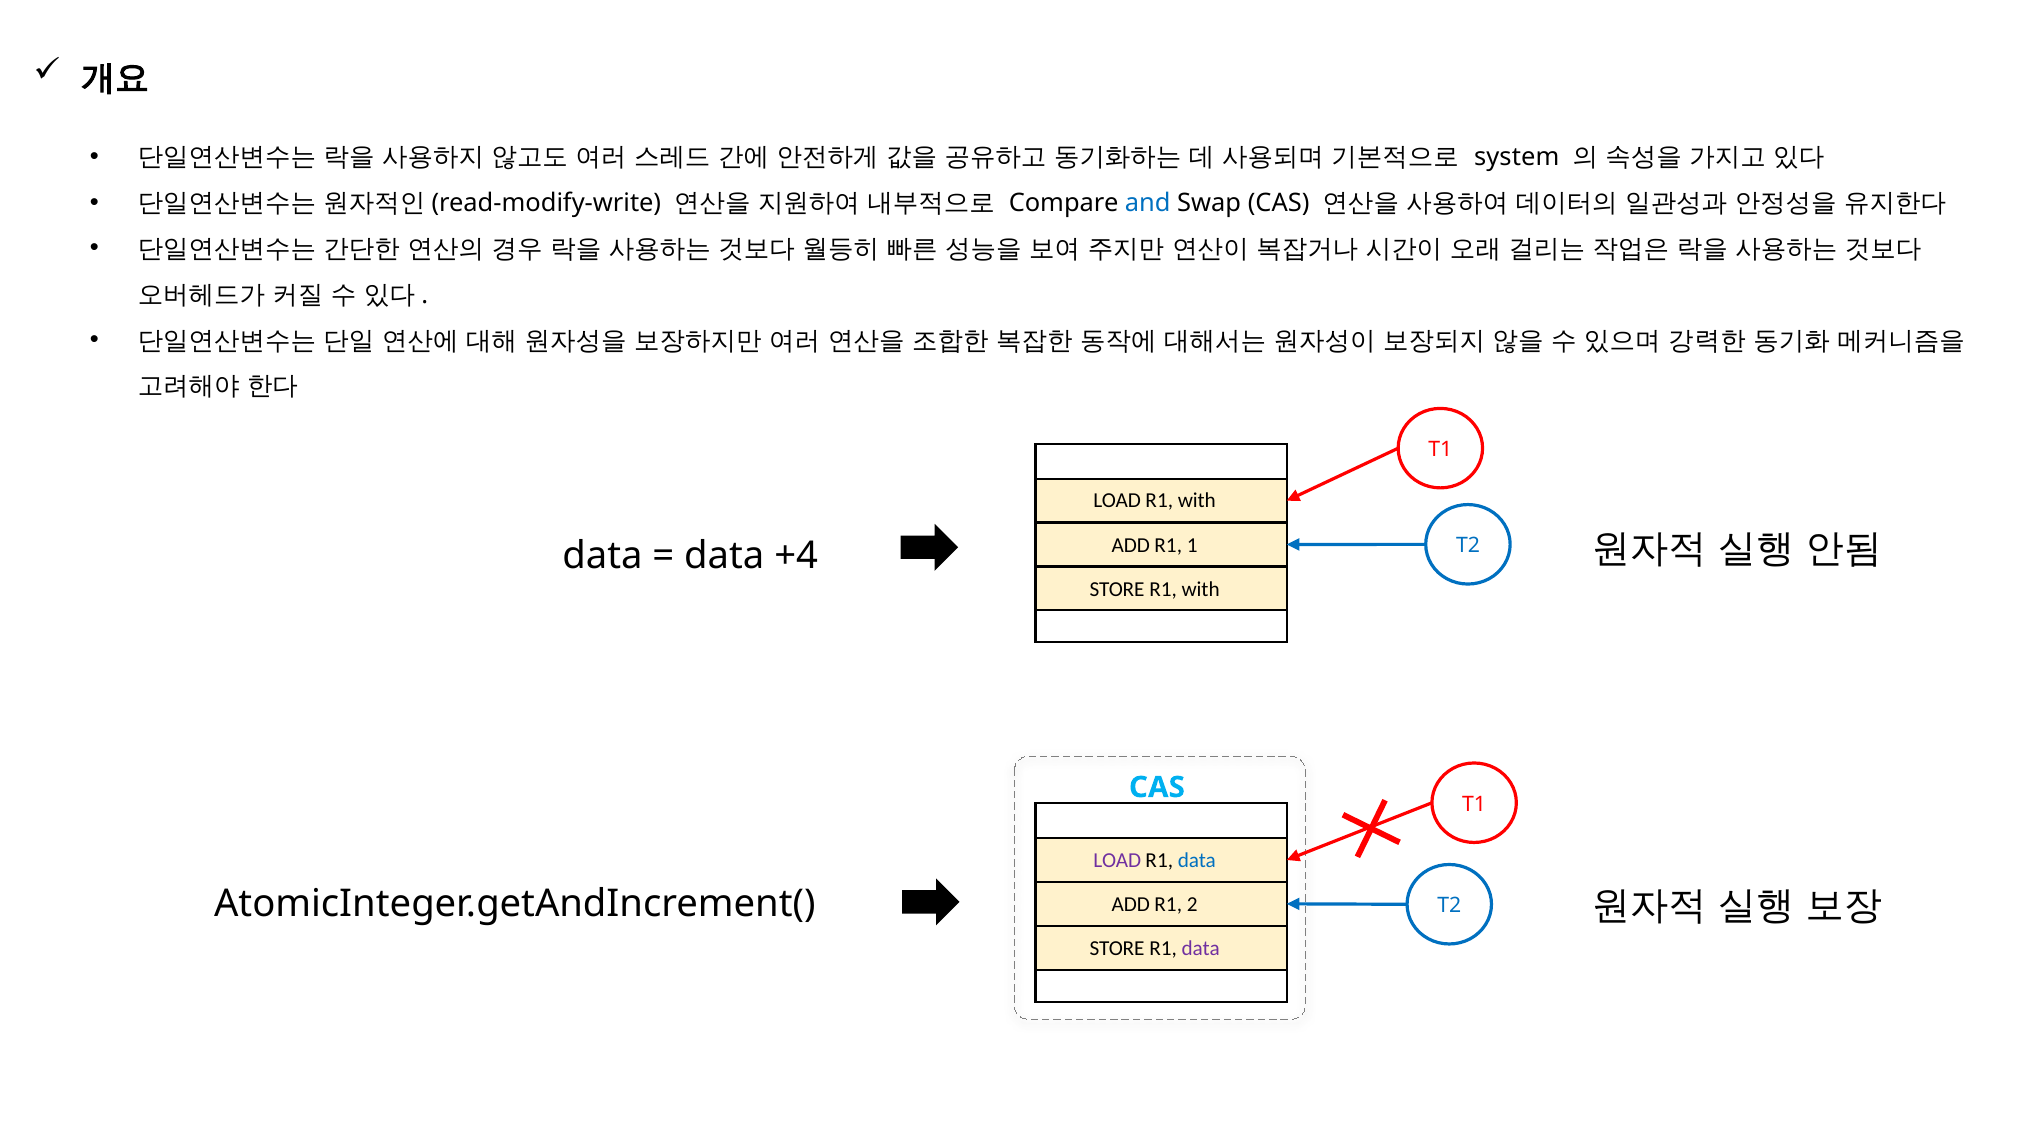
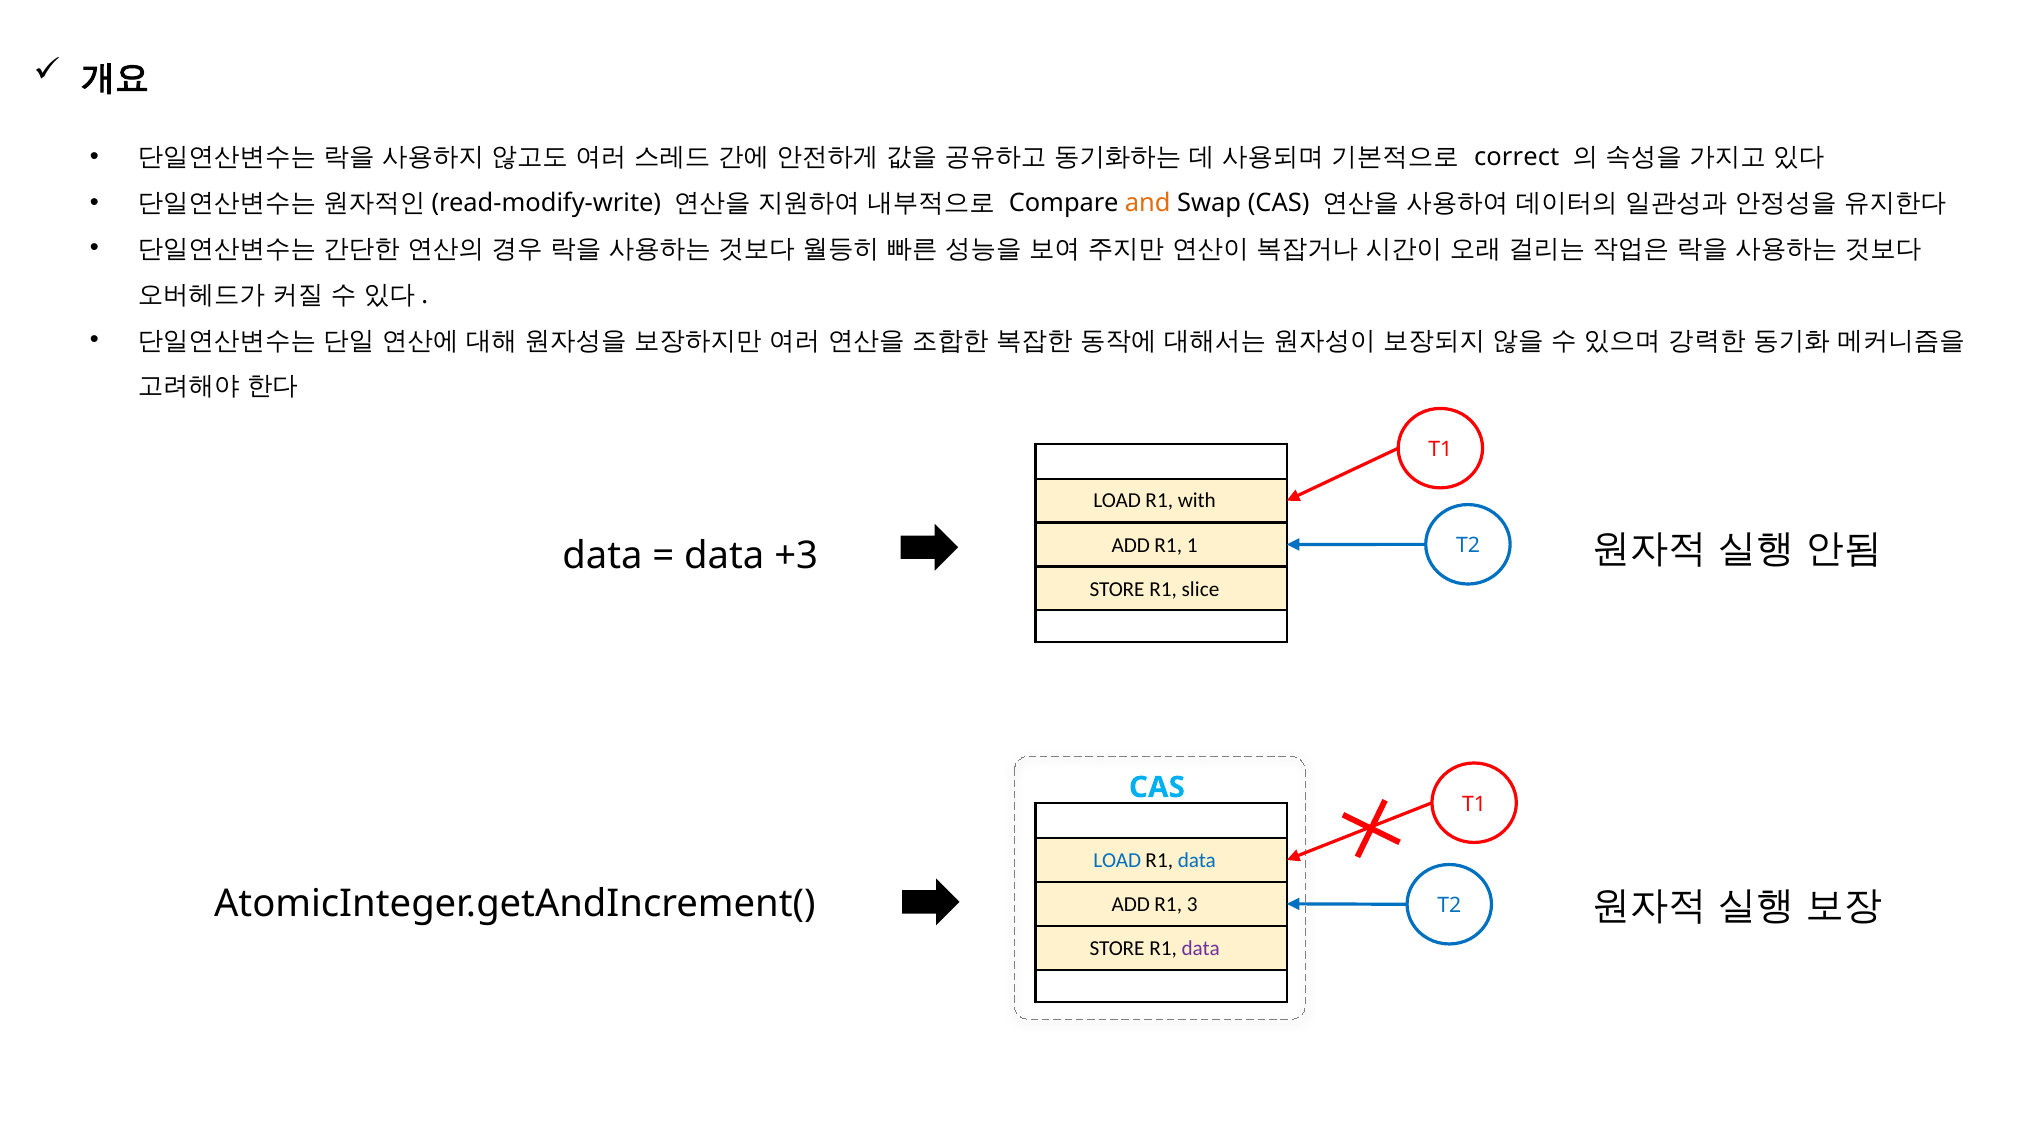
system: system -> correct
and colour: blue -> orange
+4: +4 -> +3
STORE R1 with: with -> slice
LOAD at (1117, 860) colour: purple -> blue
2: 2 -> 3
